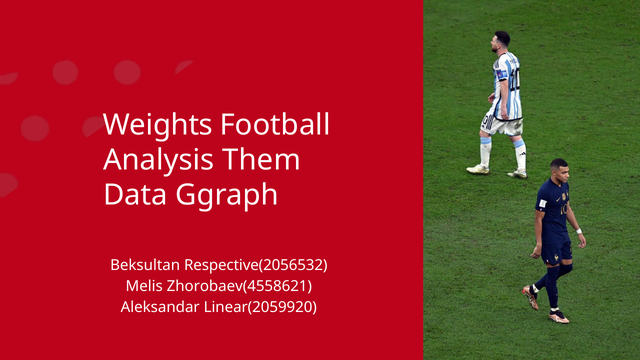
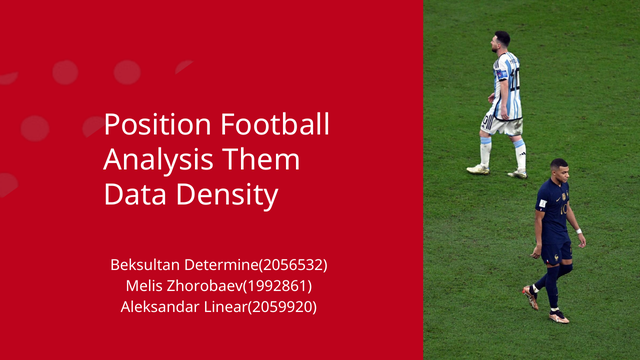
Weights: Weights -> Position
Ggraph: Ggraph -> Density
Respective(2056532: Respective(2056532 -> Determine(2056532
Zhorobaev(4558621: Zhorobaev(4558621 -> Zhorobaev(1992861
